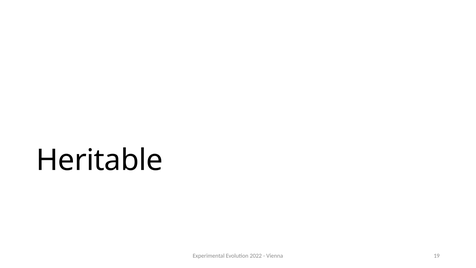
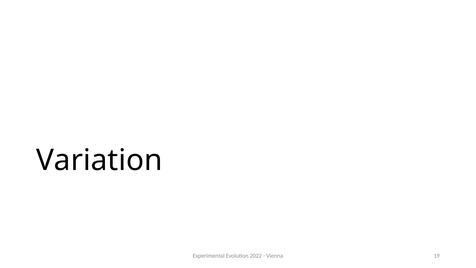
Heritable: Heritable -> Variation
